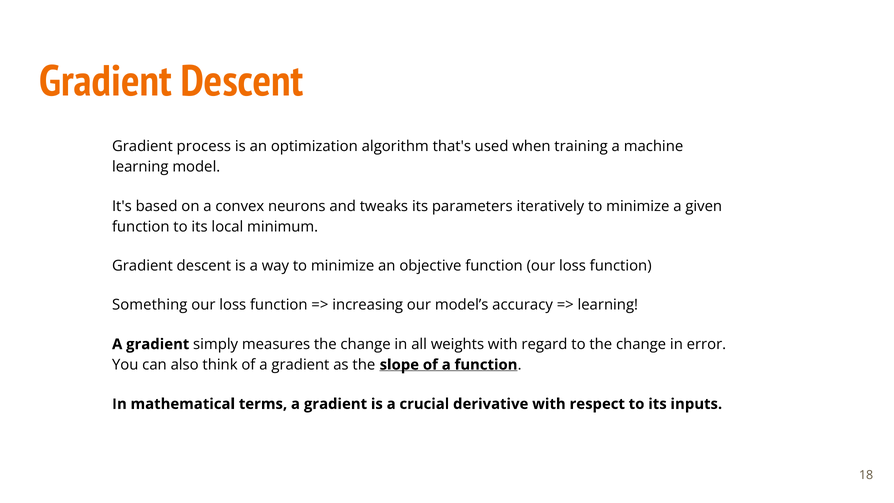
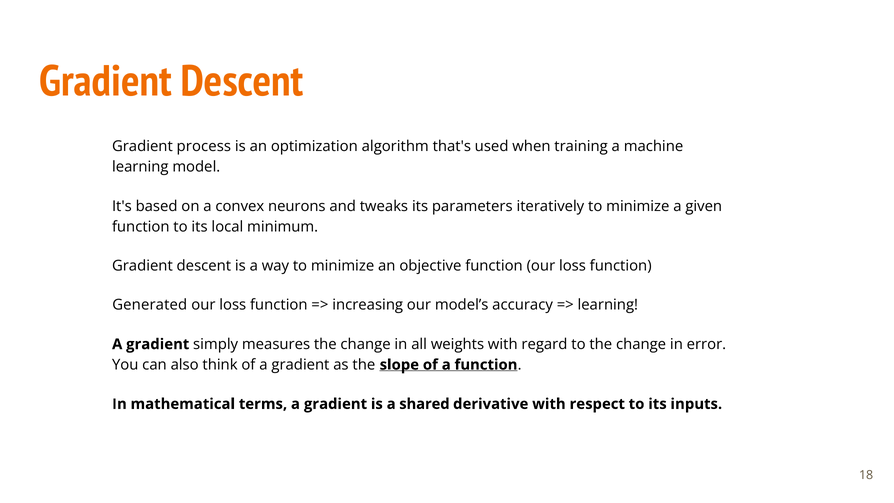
Something: Something -> Generated
crucial: crucial -> shared
